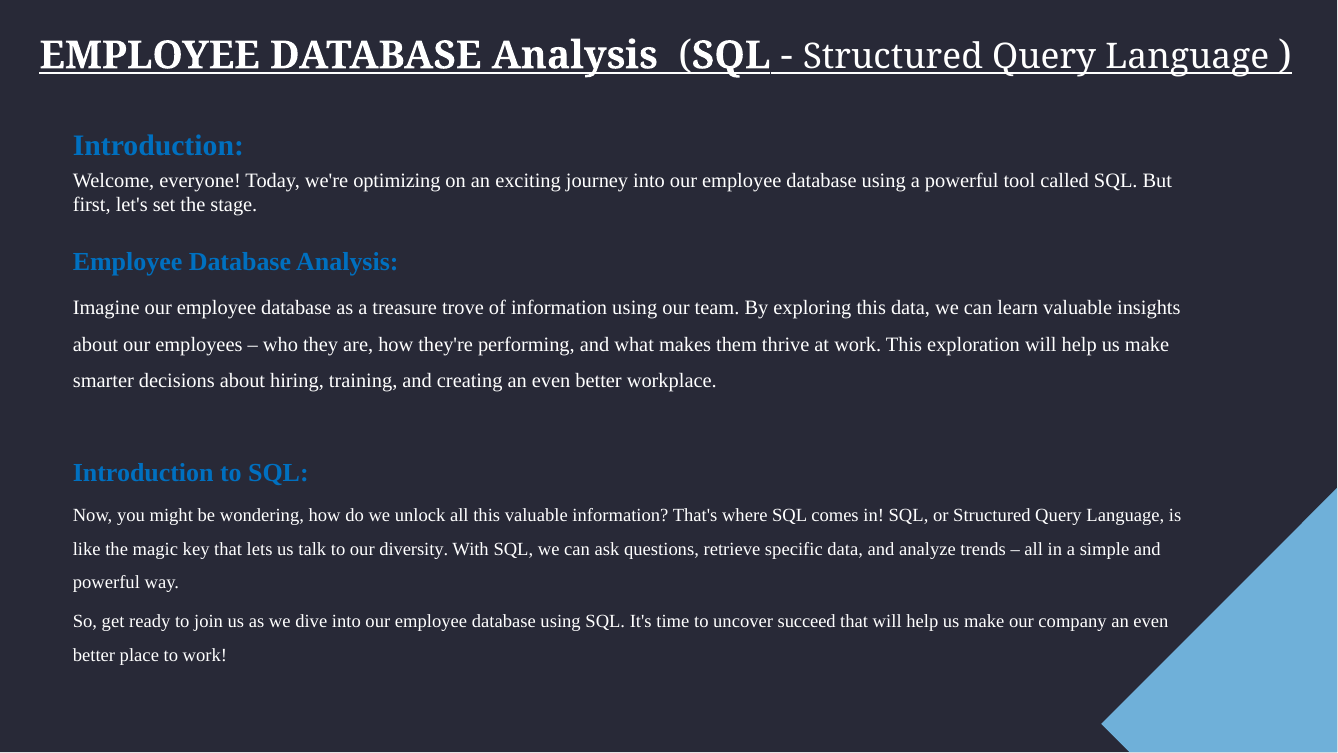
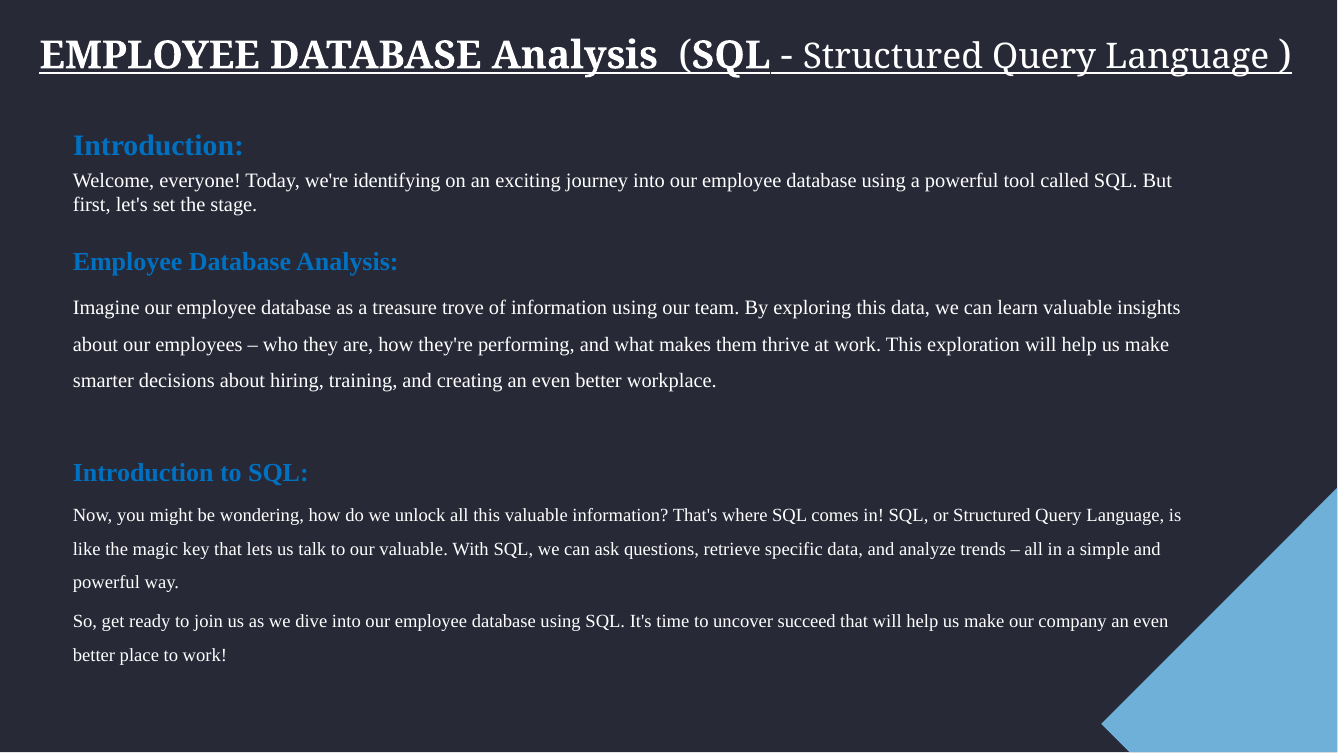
optimizing: optimizing -> identifying
our diversity: diversity -> valuable
